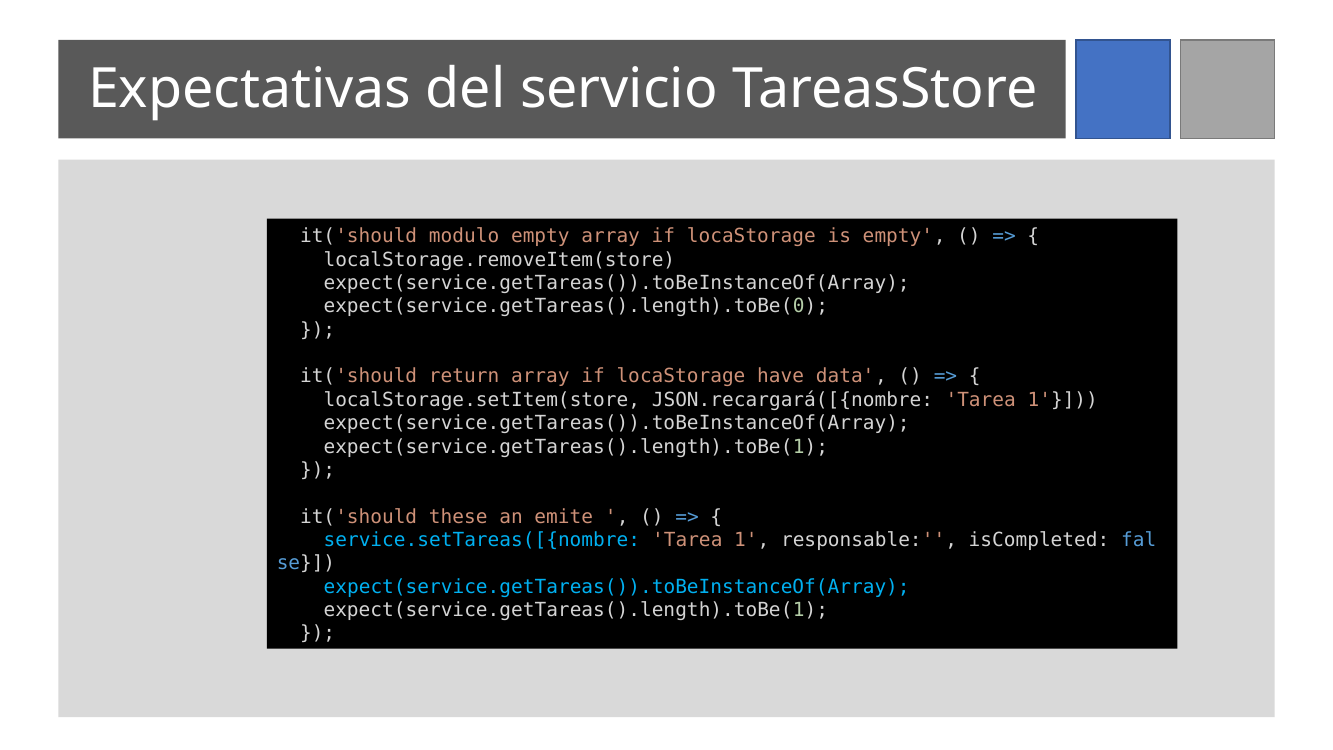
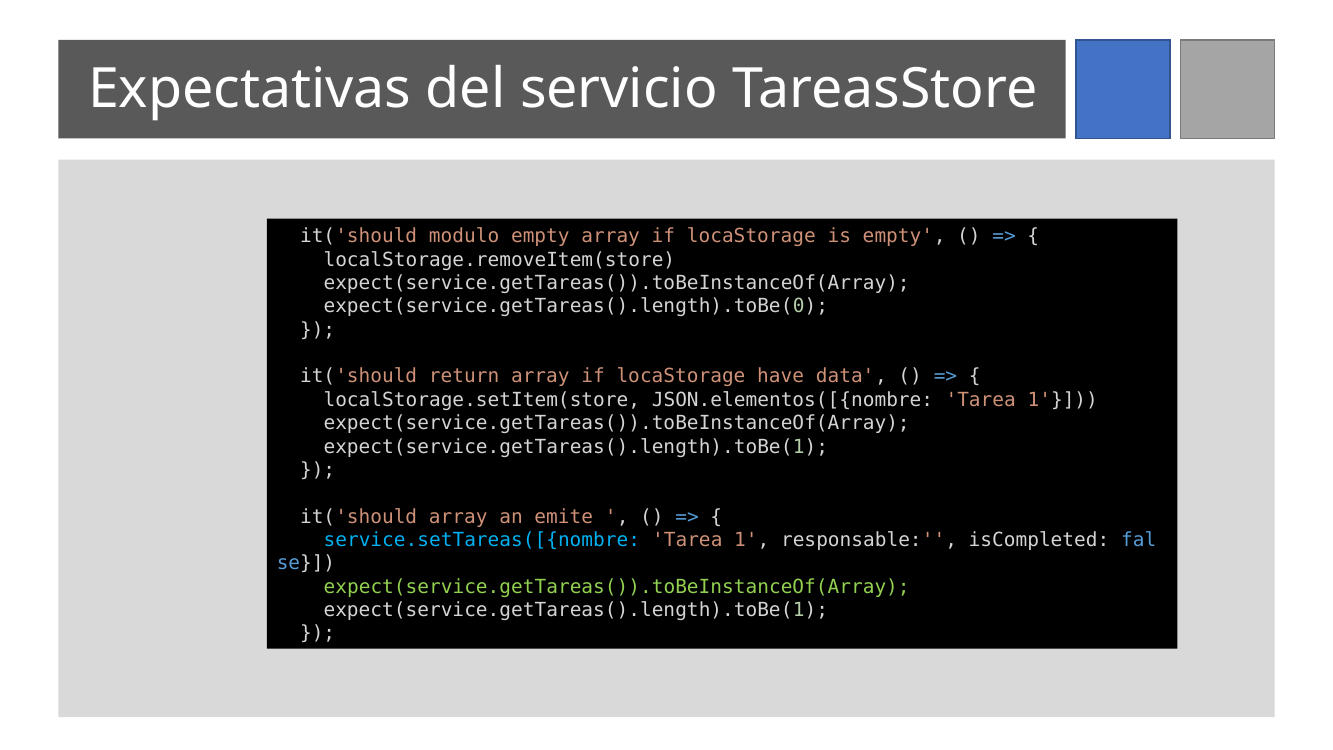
JSON.recargará([{nombre: JSON.recargará([{nombre -> JSON.elementos([{nombre
it('should these: these -> array
expect(service.getTareas()).toBeInstanceOf(Array at (617, 587) colour: light blue -> light green
